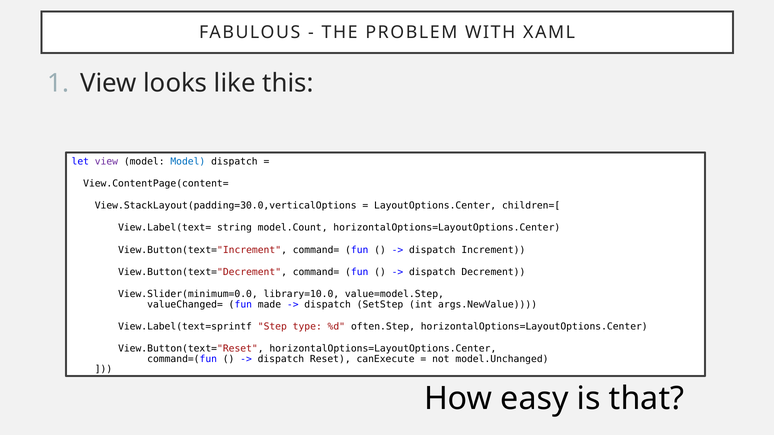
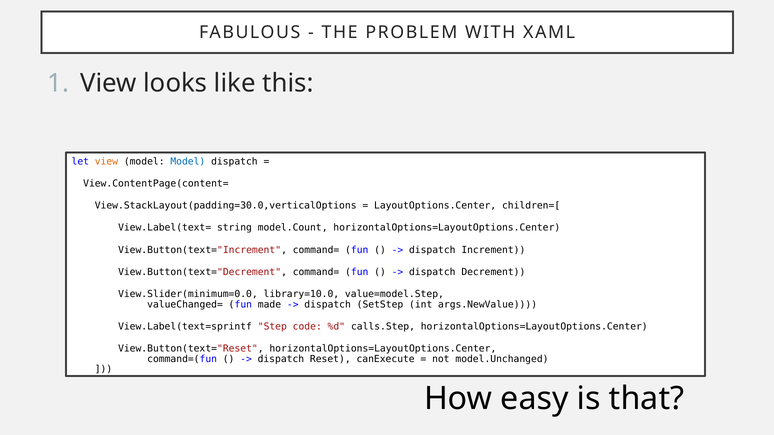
view at (106, 162) colour: purple -> orange
type: type -> code
often.Step: often.Step -> calls.Step
